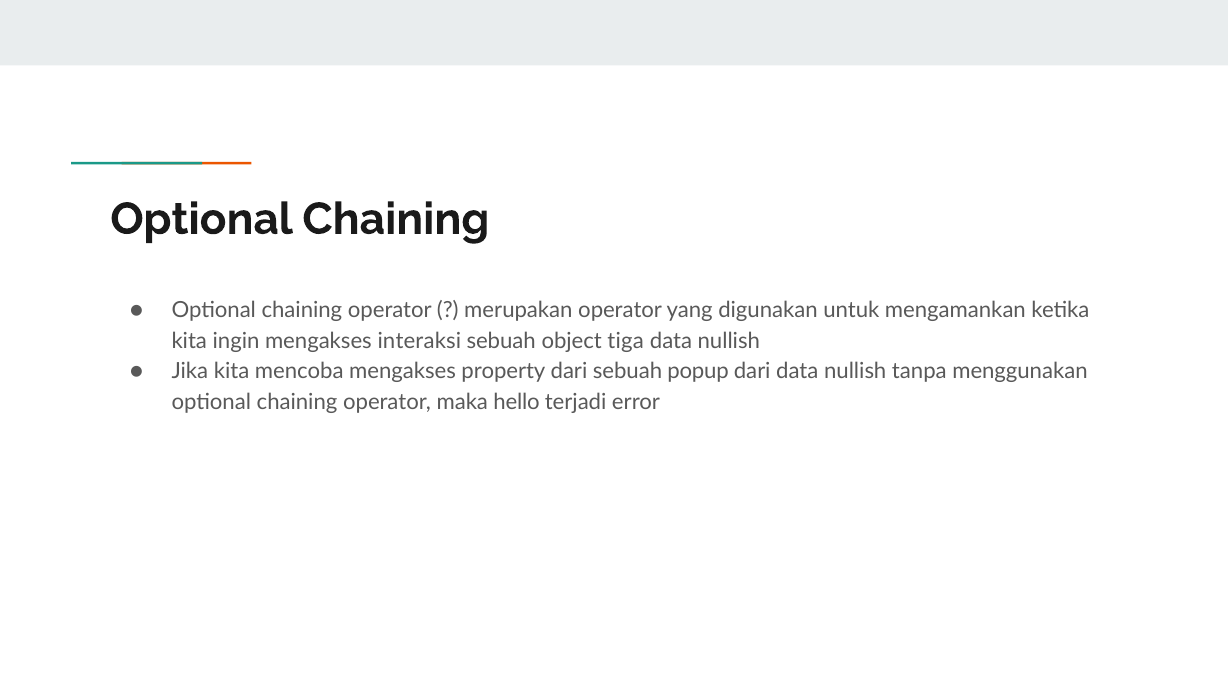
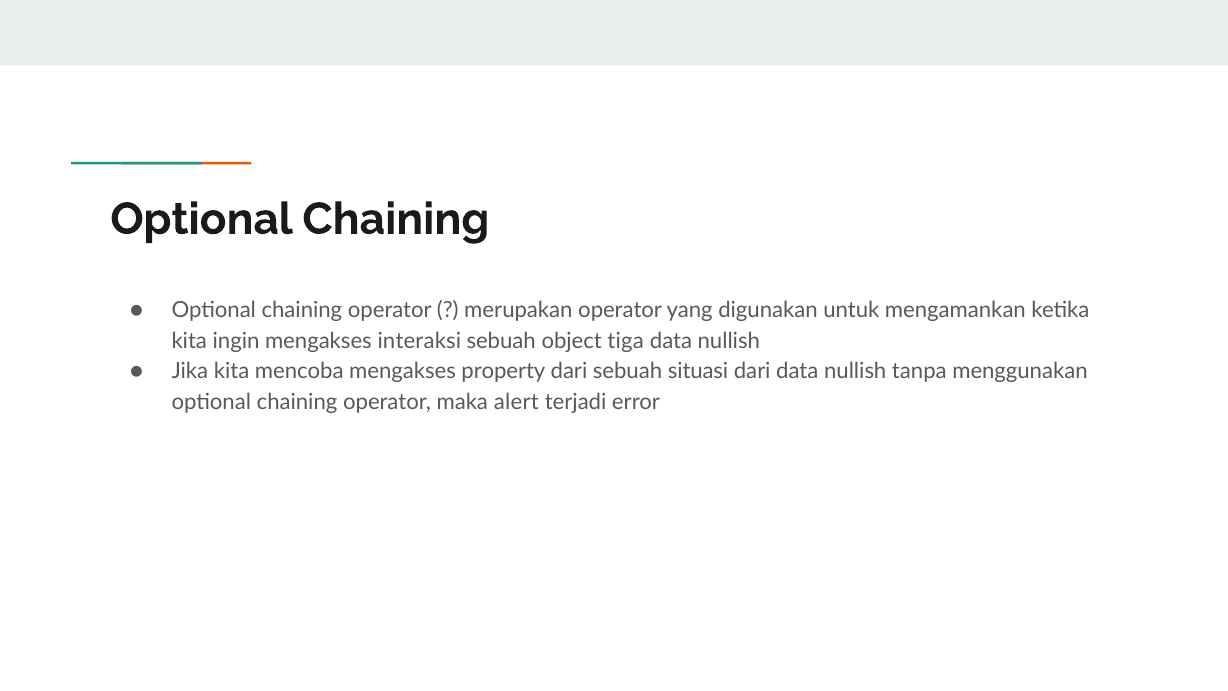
popup: popup -> situasi
hello: hello -> alert
